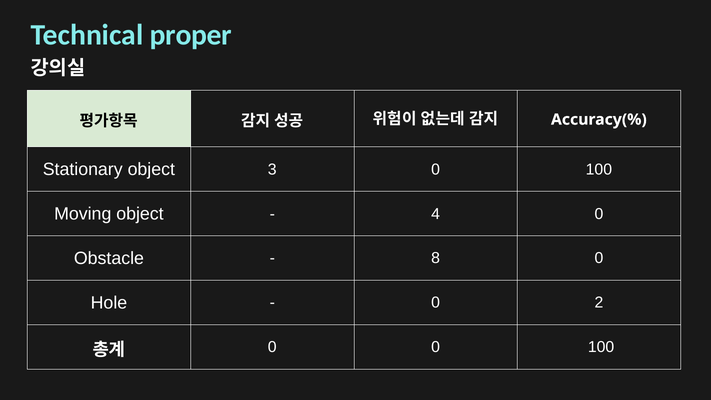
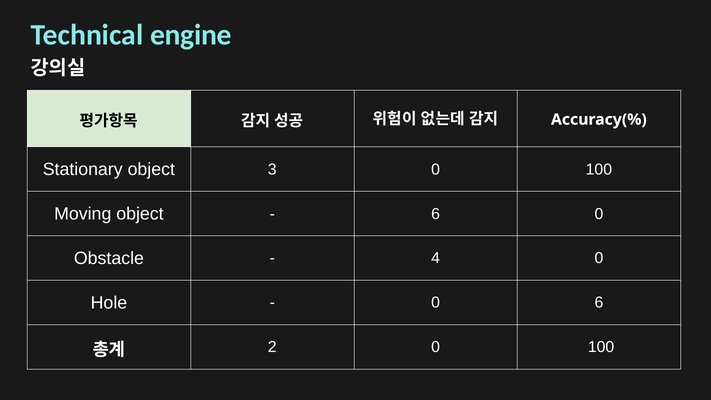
proper: proper -> engine
4 at (436, 214): 4 -> 6
8: 8 -> 4
0 2: 2 -> 6
0 at (272, 347): 0 -> 2
